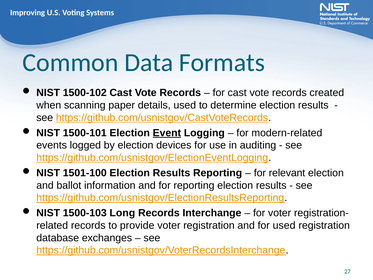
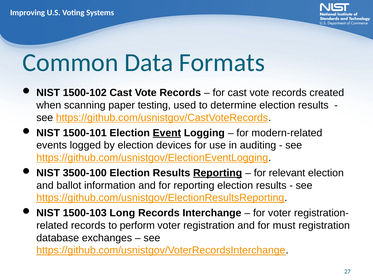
details: details -> testing
1501-100: 1501-100 -> 3500-100
Reporting at (218, 173) underline: none -> present
provide: provide -> perform
for used: used -> must
